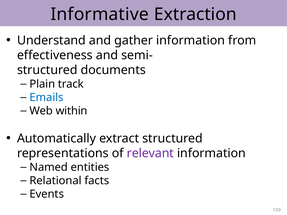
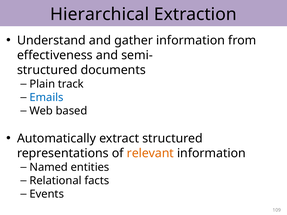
Informative: Informative -> Hierarchical
within: within -> based
relevant colour: purple -> orange
